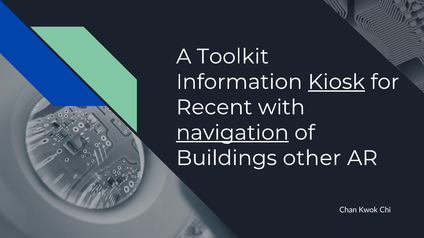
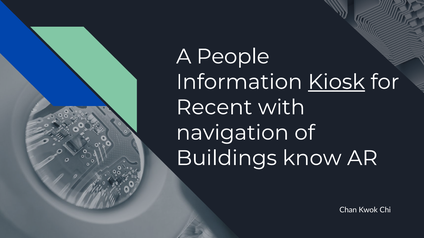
Toolkit: Toolkit -> People
navigation underline: present -> none
other: other -> know
